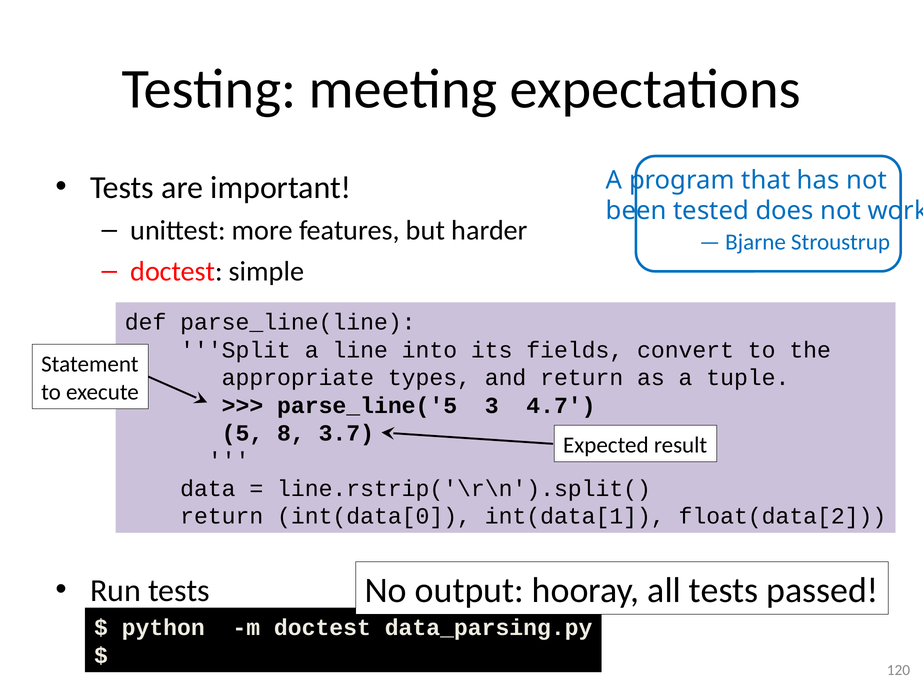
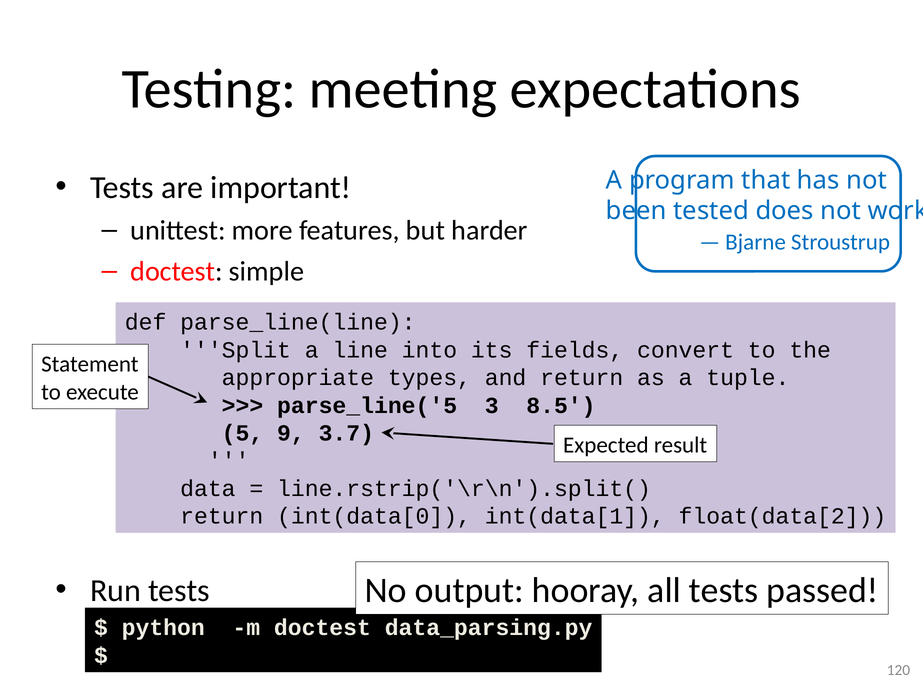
4.7: 4.7 -> 8.5
8: 8 -> 9
